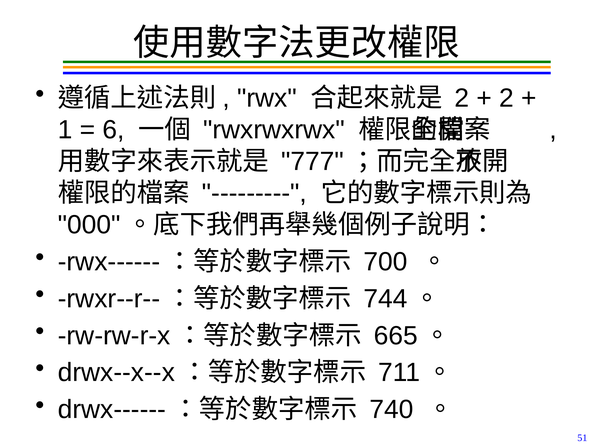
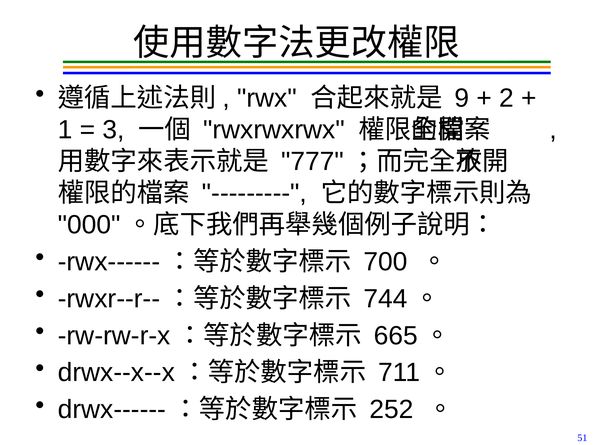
2 at (462, 98): 2 -> 9
6: 6 -> 3
740: 740 -> 252
